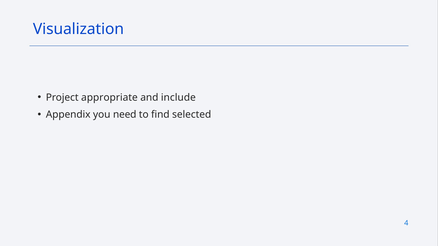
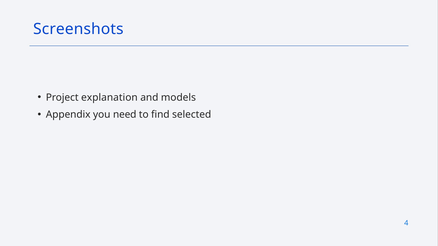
Visualization: Visualization -> Screenshots
appropriate: appropriate -> explanation
include: include -> models
